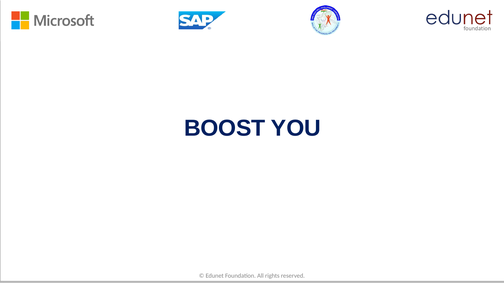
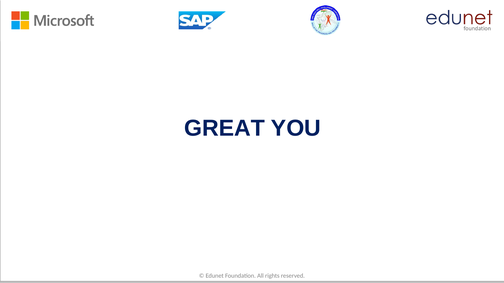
BOOST: BOOST -> GREAT
